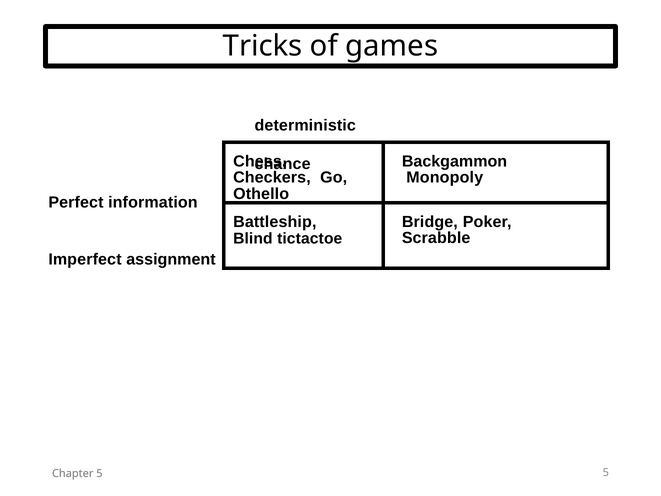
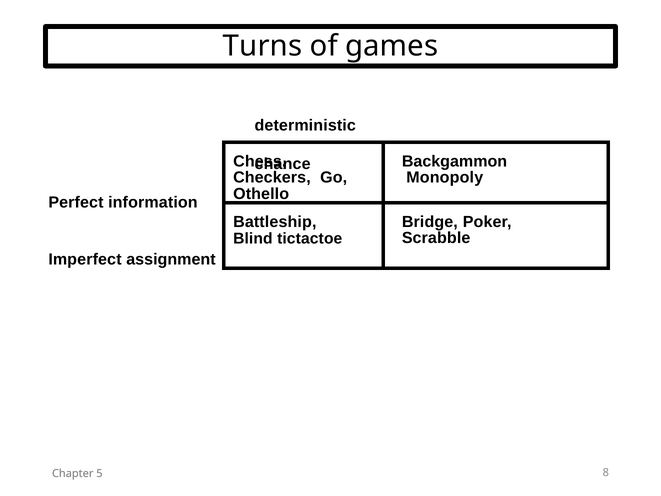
Tricks: Tricks -> Turns
5 at (606, 473): 5 -> 8
